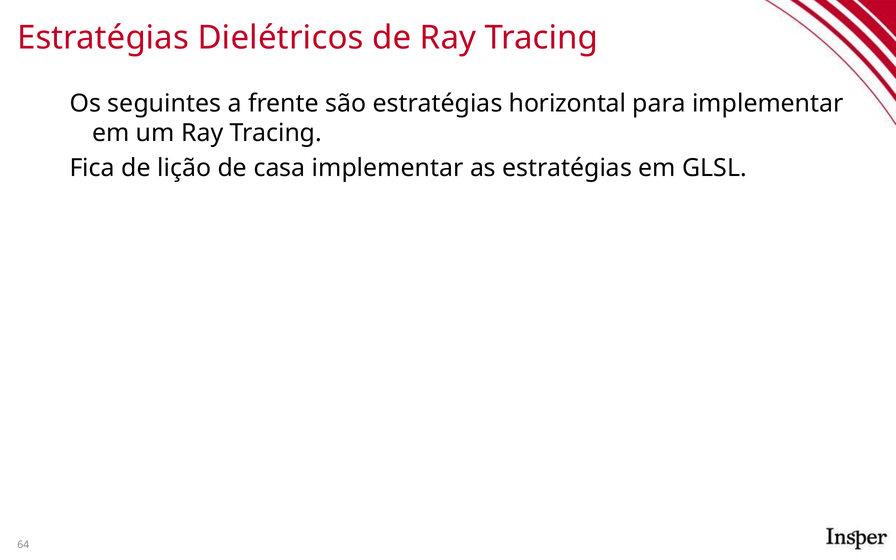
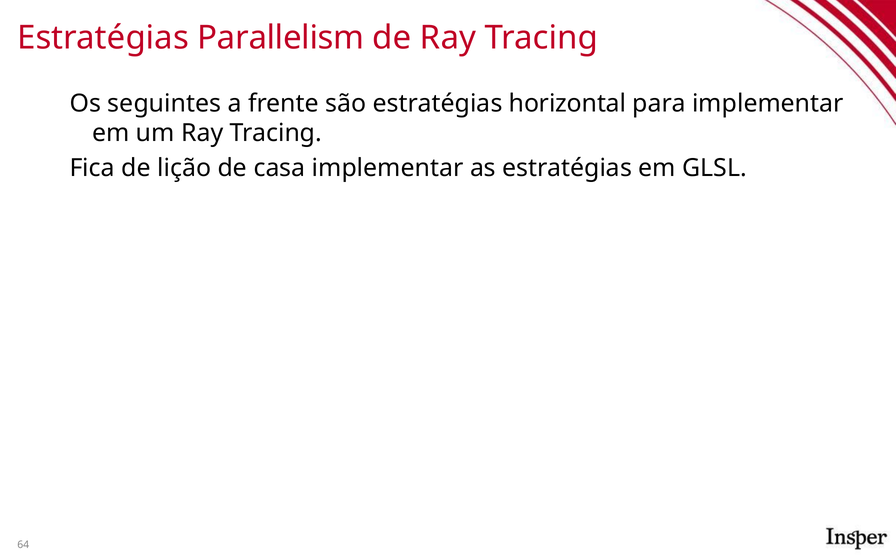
Dielétricos: Dielétricos -> Parallelism
